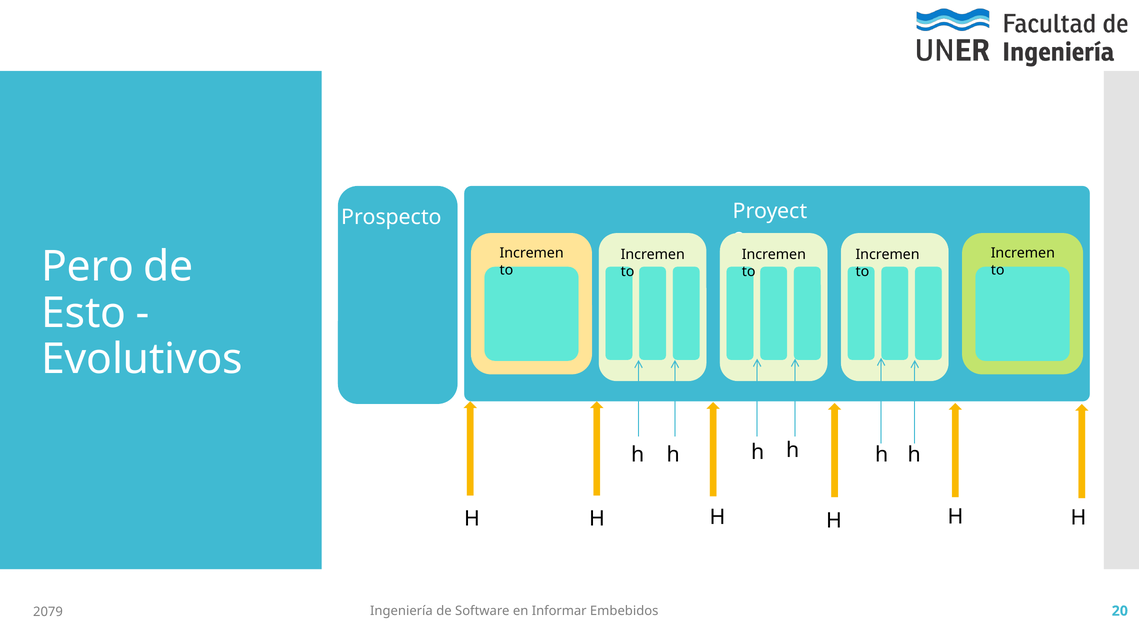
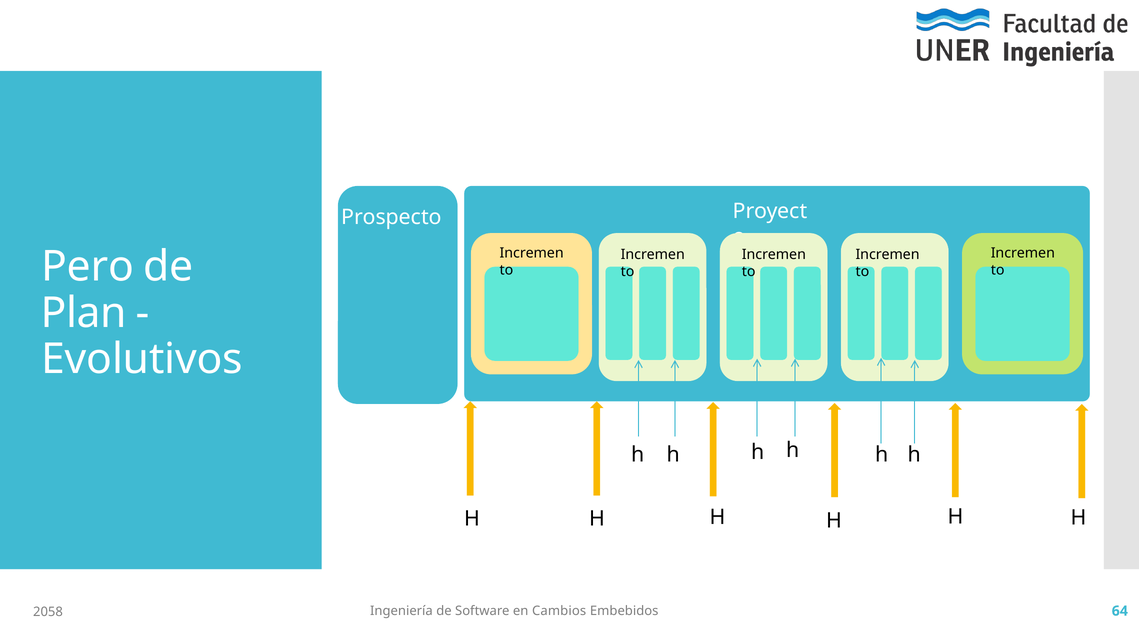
Esto: Esto -> Plan
Informar: Informar -> Cambios
20: 20 -> 64
2079: 2079 -> 2058
